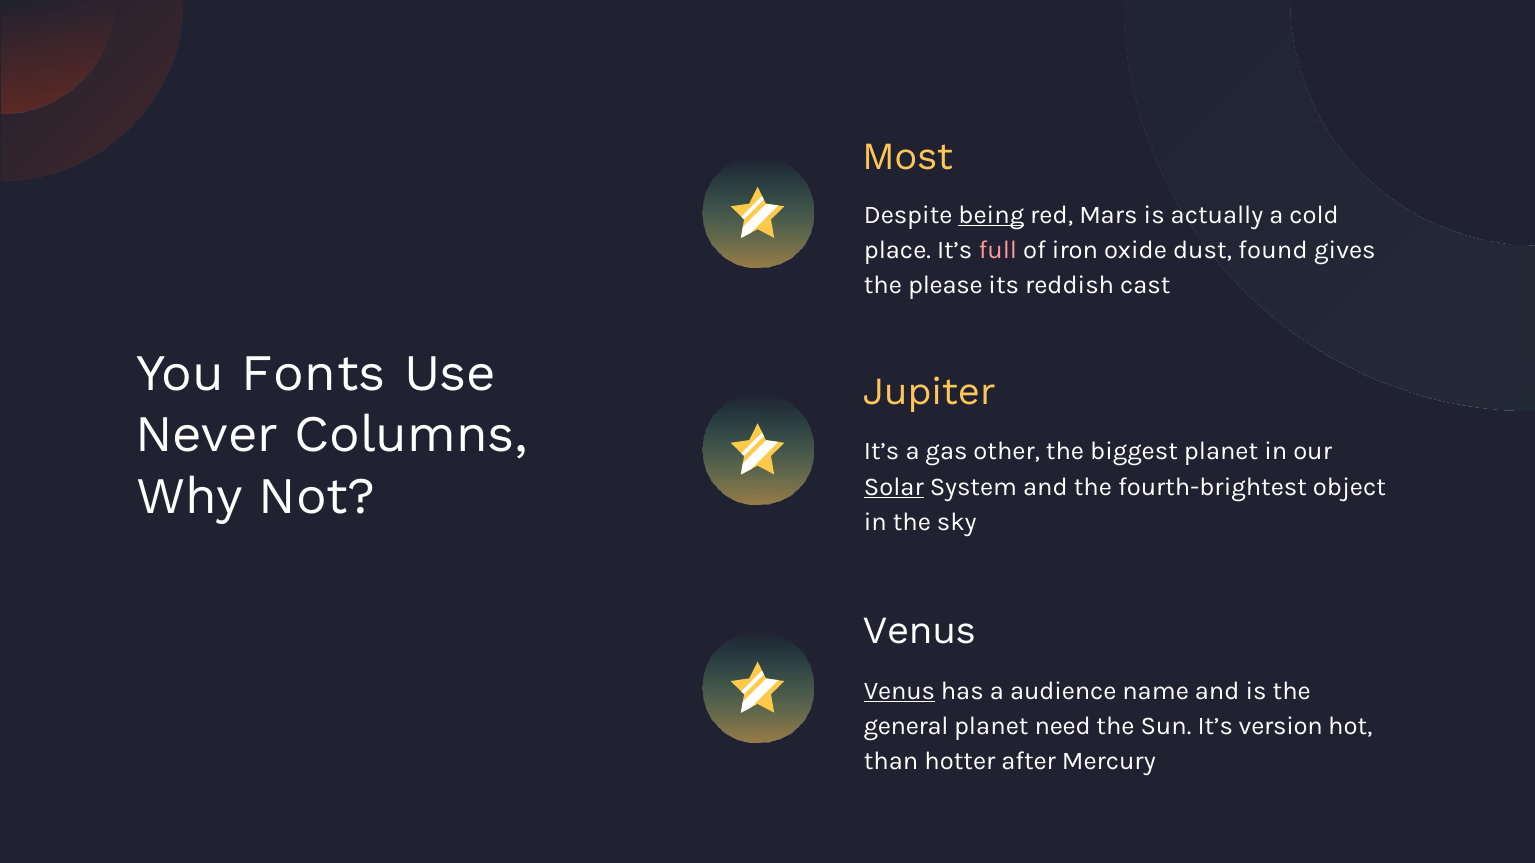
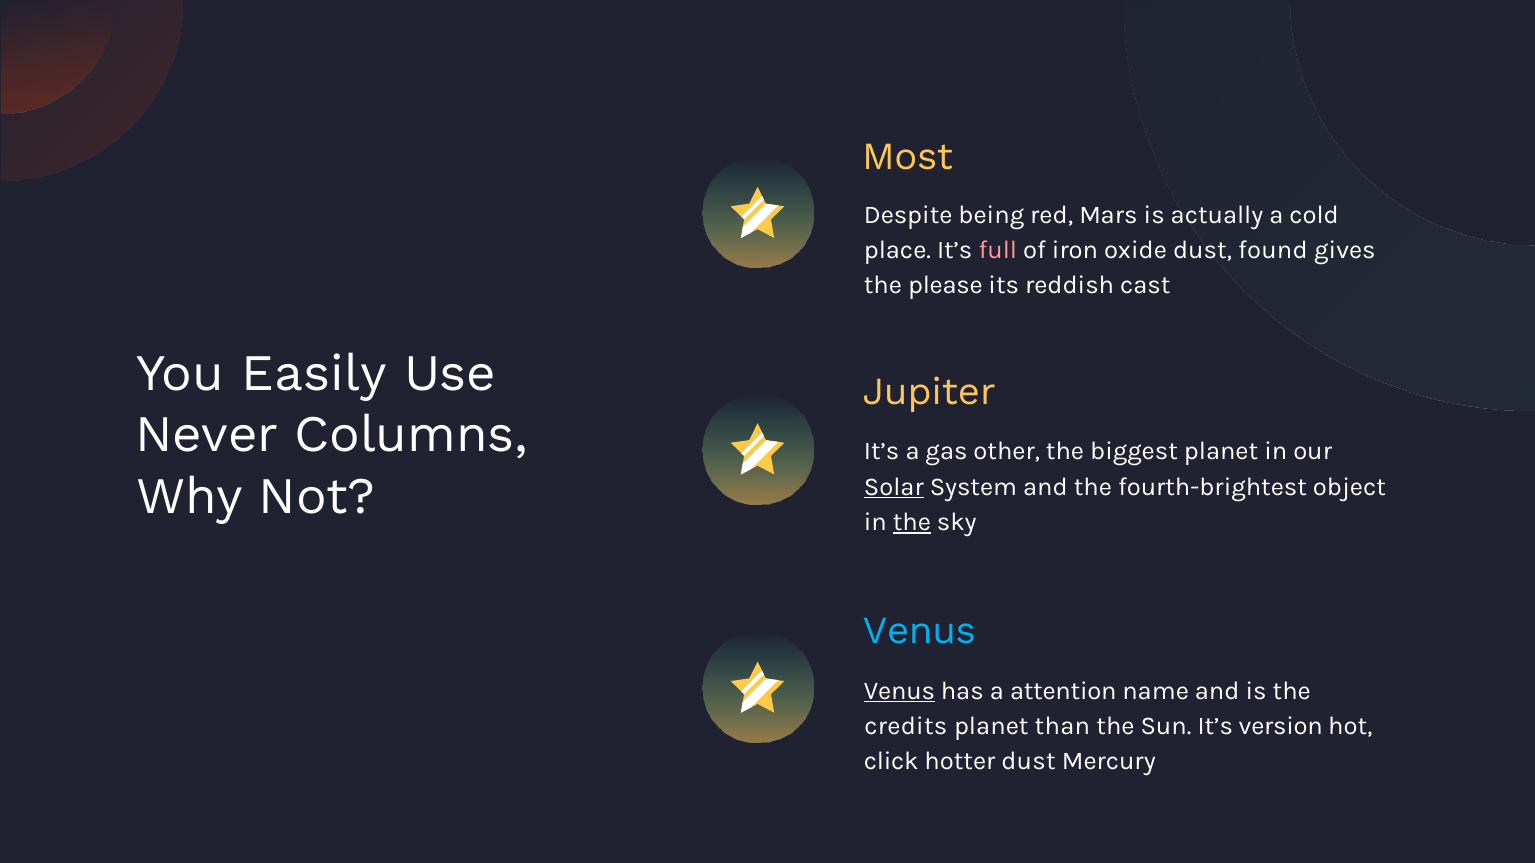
being underline: present -> none
Fonts: Fonts -> Easily
the at (912, 522) underline: none -> present
Venus at (919, 632) colour: white -> light blue
audience: audience -> attention
general: general -> credits
need: need -> than
than: than -> click
hotter after: after -> dust
